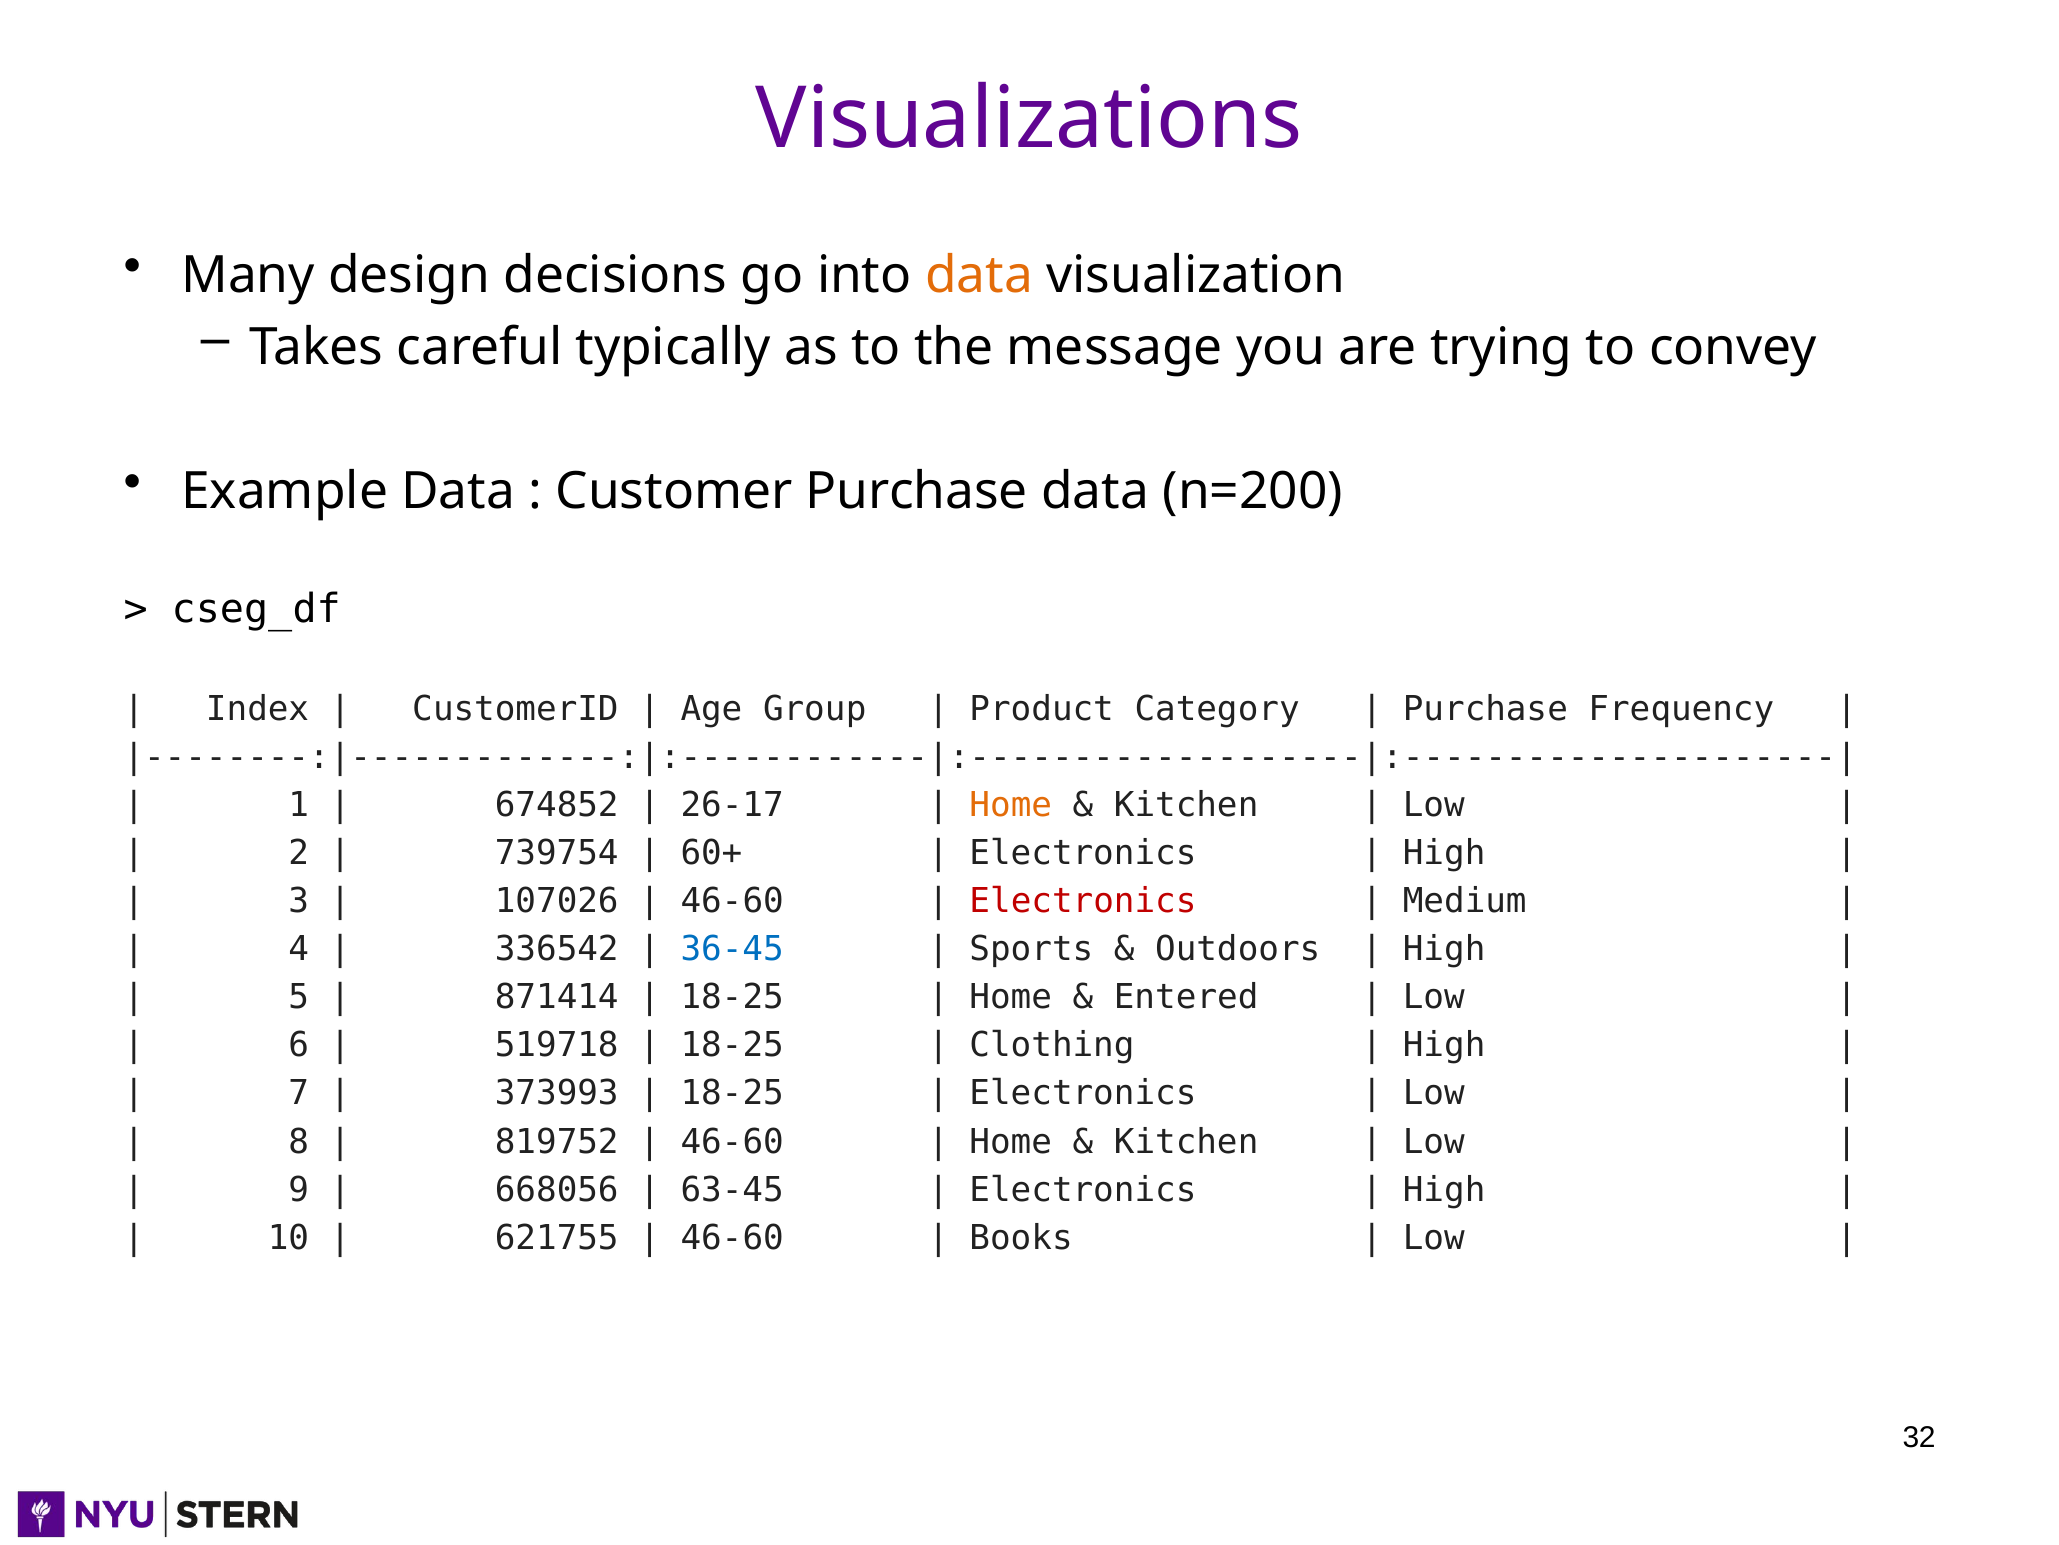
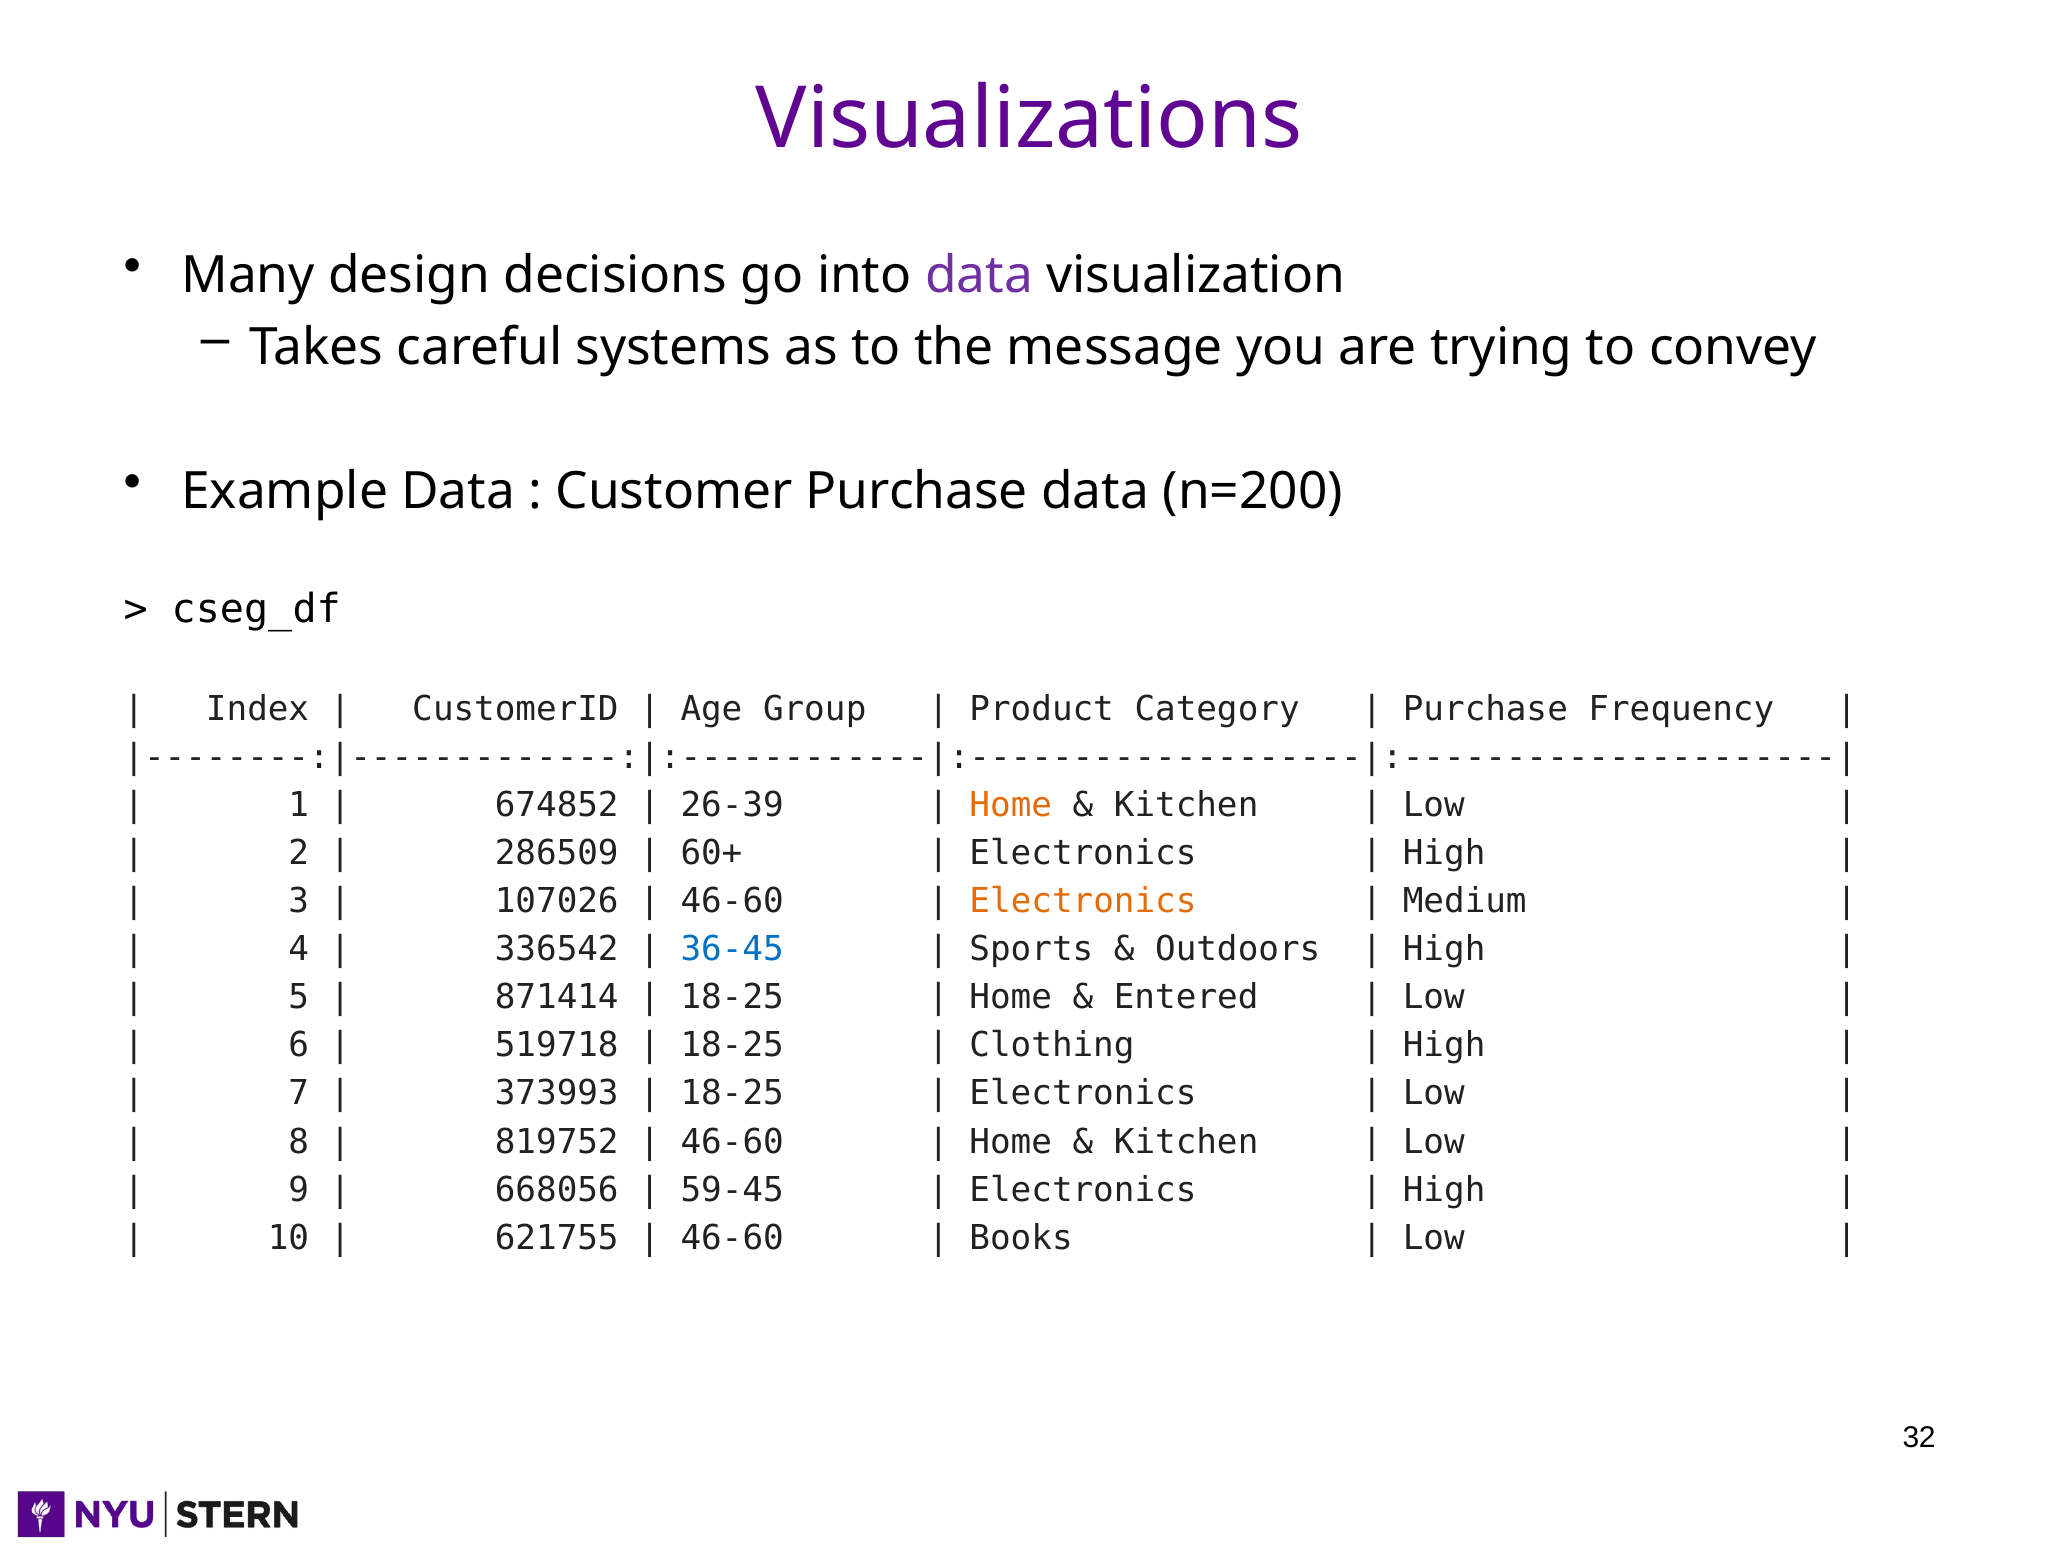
data at (979, 275) colour: orange -> purple
typically: typically -> systems
26-17: 26-17 -> 26-39
739754: 739754 -> 286509
Electronics at (1083, 901) colour: red -> orange
63-45: 63-45 -> 59-45
